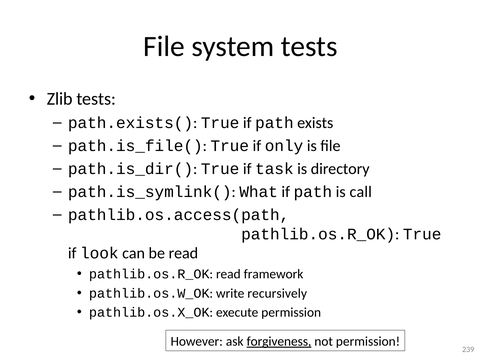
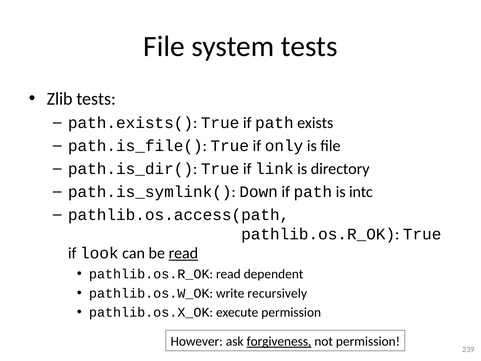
task: task -> link
What: What -> Down
call: call -> intc
read at (183, 253) underline: none -> present
framework: framework -> dependent
